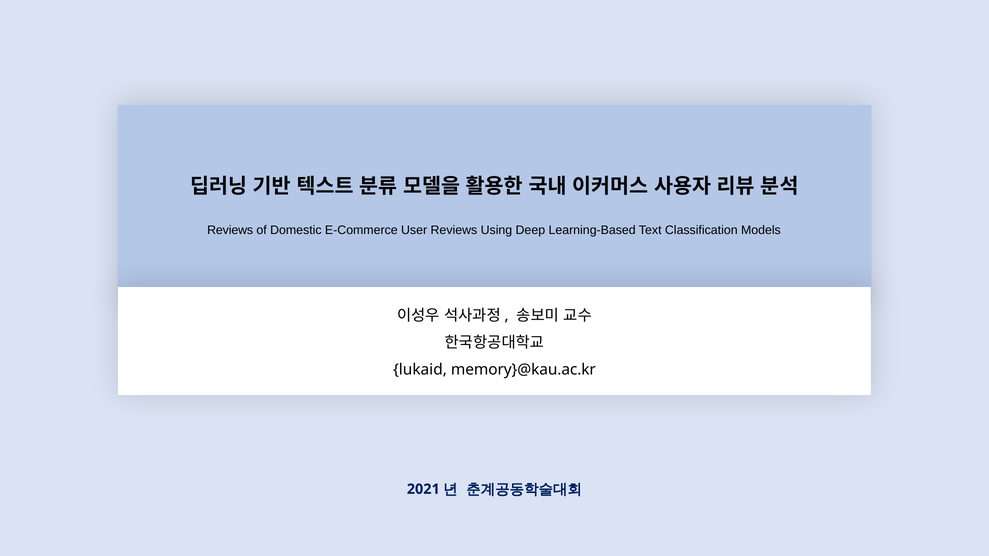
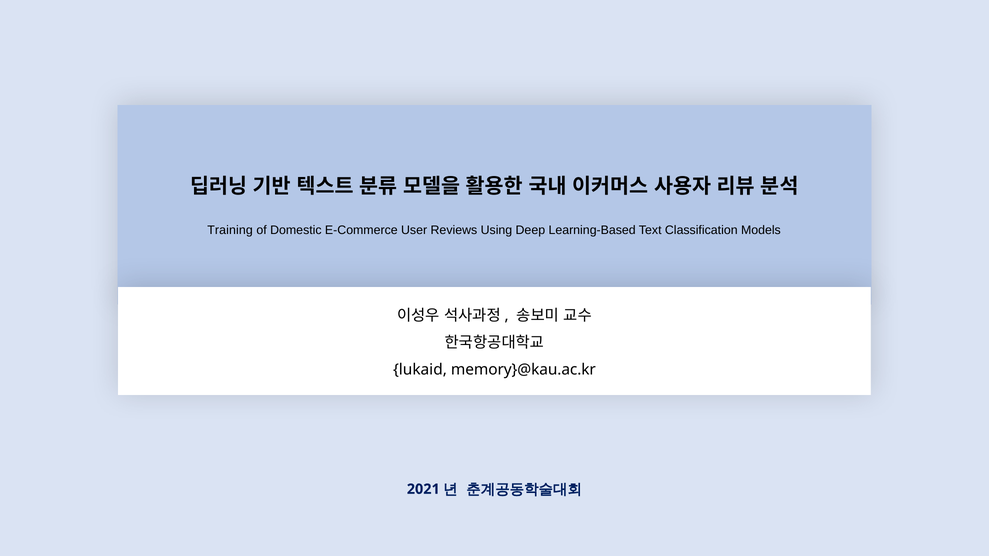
Reviews at (230, 230): Reviews -> Training
